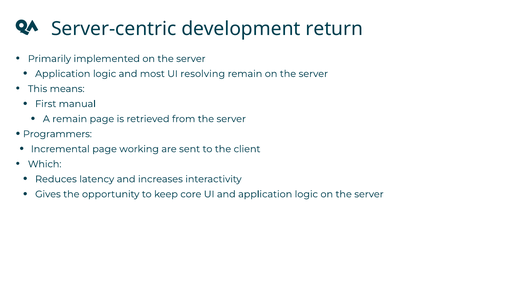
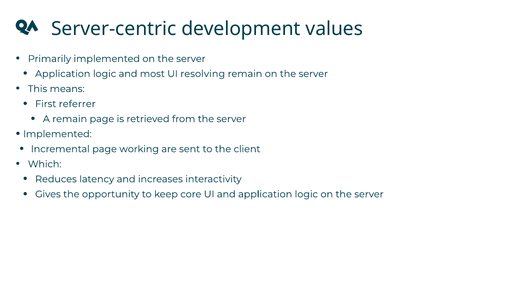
return: return -> values
manual: manual -> referrer
Programmers at (57, 134): Programmers -> Implemented
